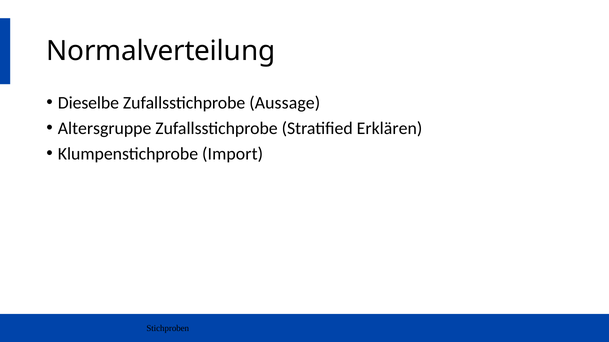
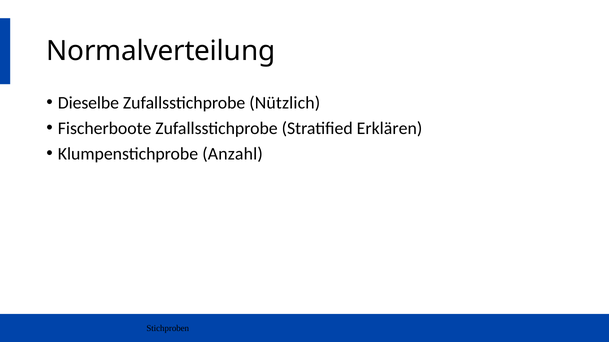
Aussage: Aussage -> Nützlich
Altersgruppe: Altersgruppe -> Fischerboote
Import: Import -> Anzahl
